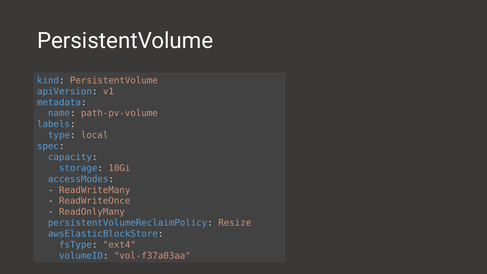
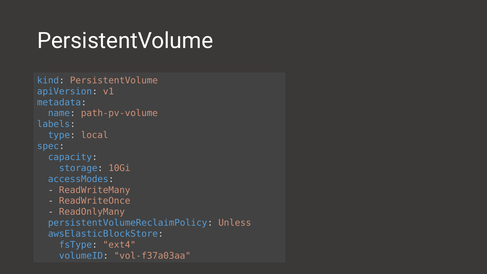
Resize: Resize -> Unless
